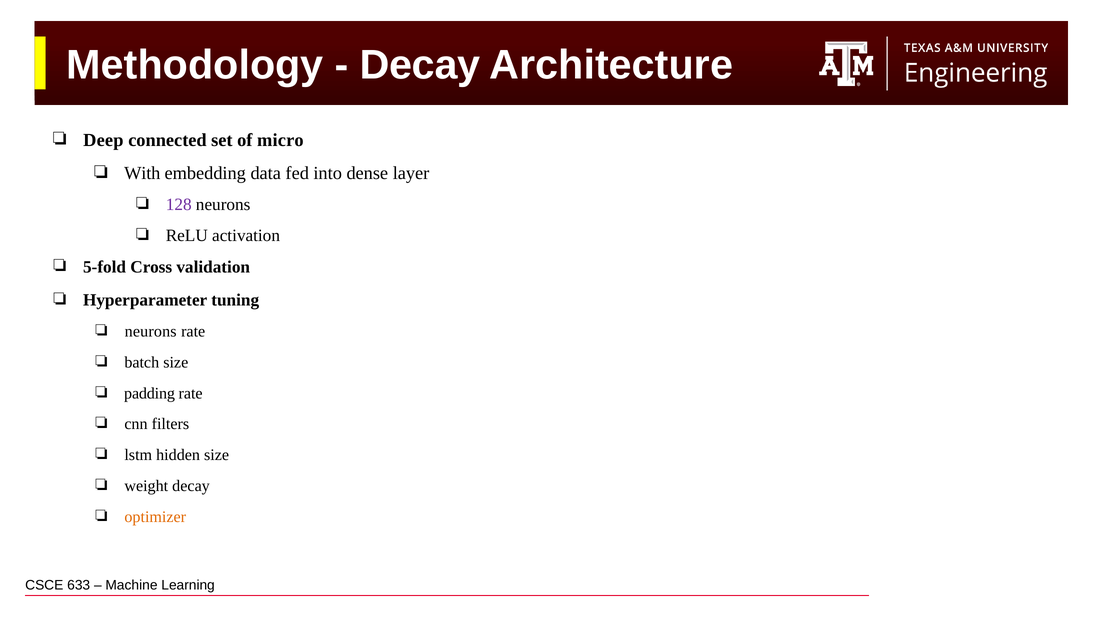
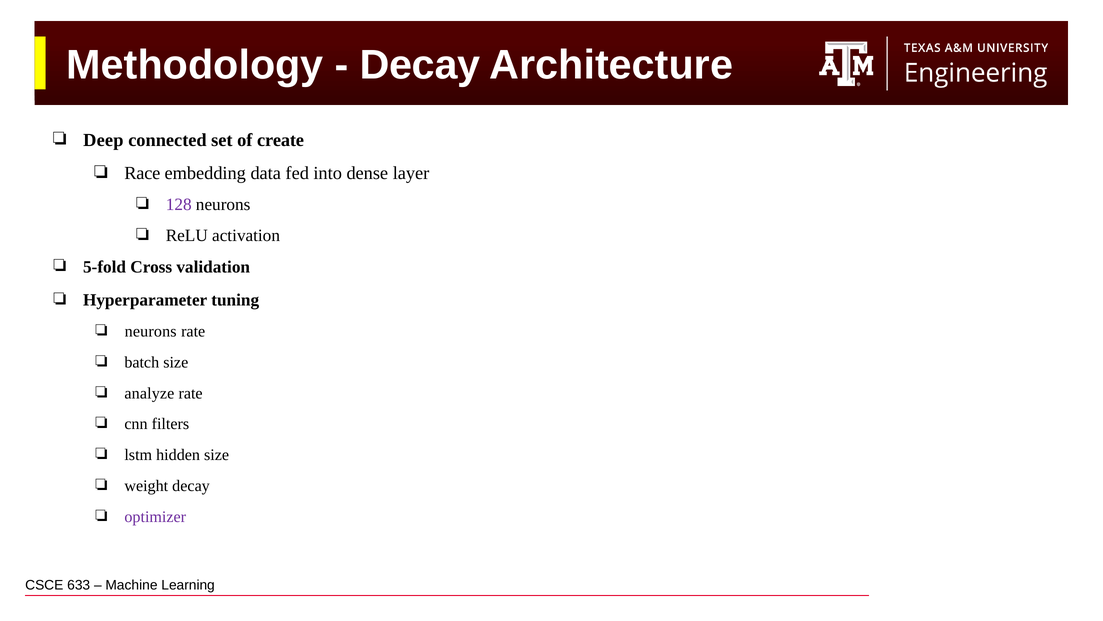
micro: micro -> create
With: With -> Race
padding: padding -> analyze
optimizer colour: orange -> purple
